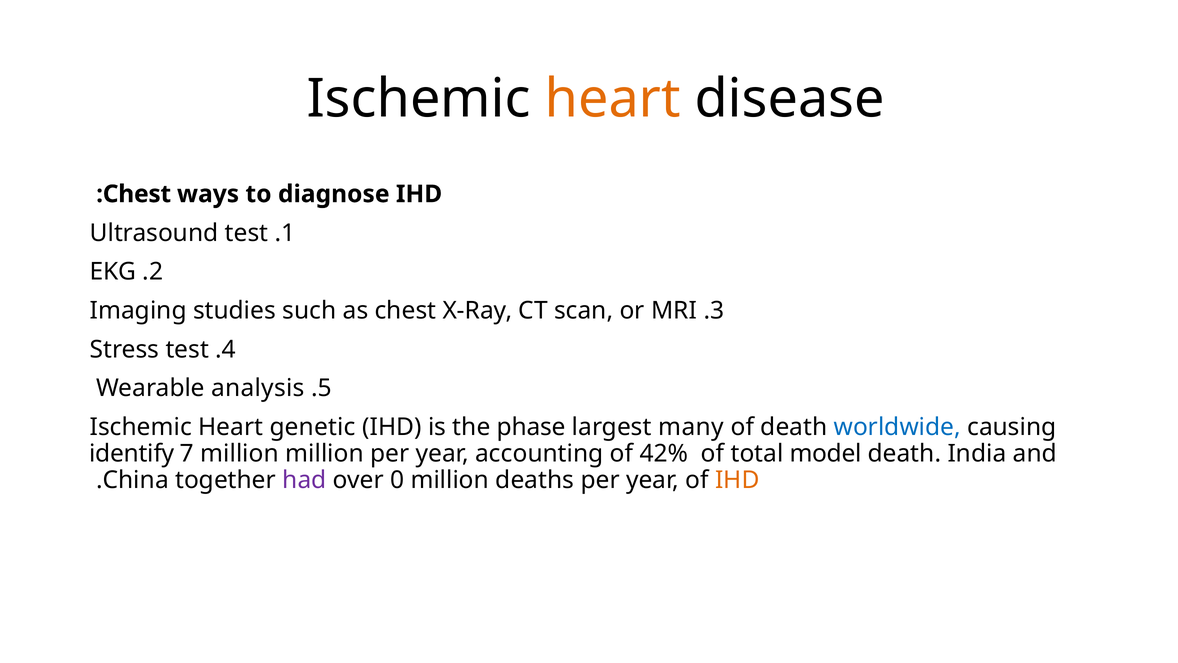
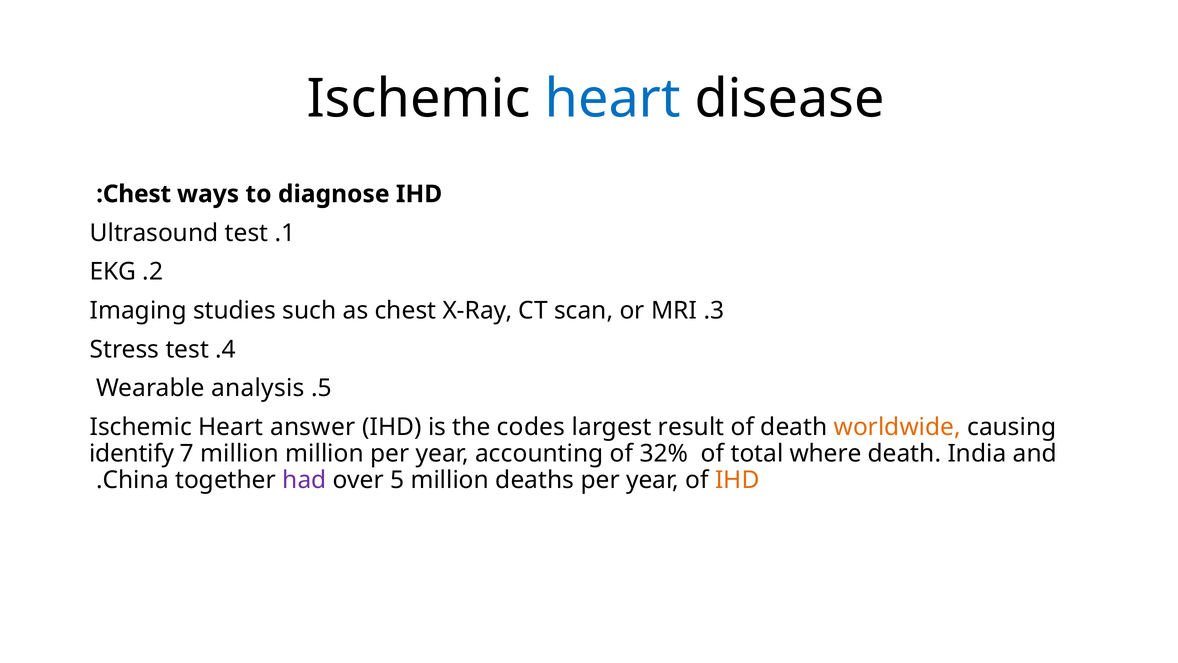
heart at (613, 99) colour: orange -> blue
genetic: genetic -> answer
phase: phase -> codes
many: many -> result
worldwide colour: blue -> orange
42%: 42% -> 32%
model: model -> where
over 0: 0 -> 5
